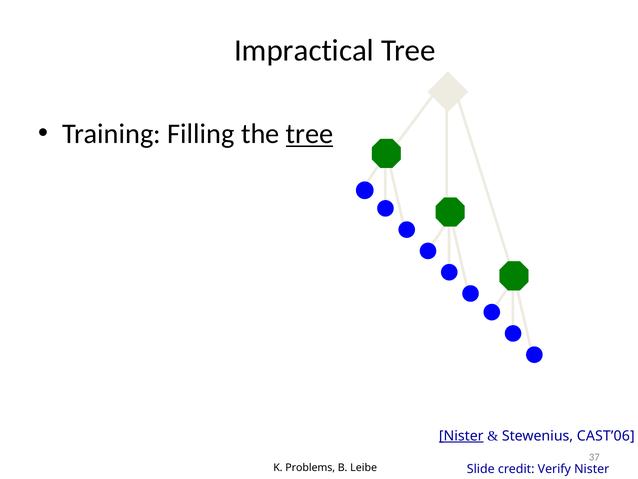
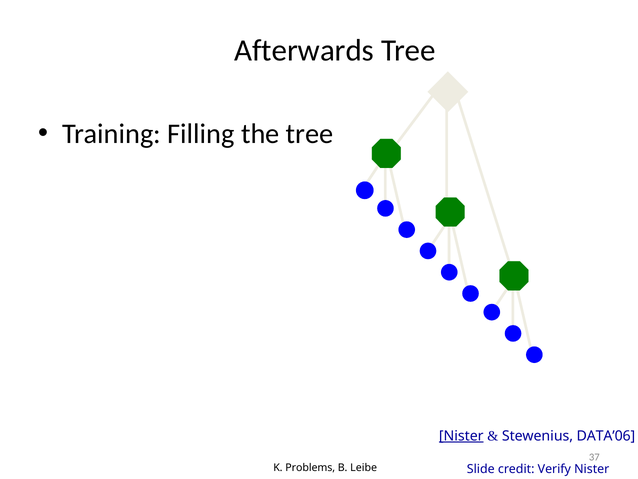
Impractical: Impractical -> Afterwards
tree at (310, 134) underline: present -> none
CAST’06: CAST’06 -> DATA’06
